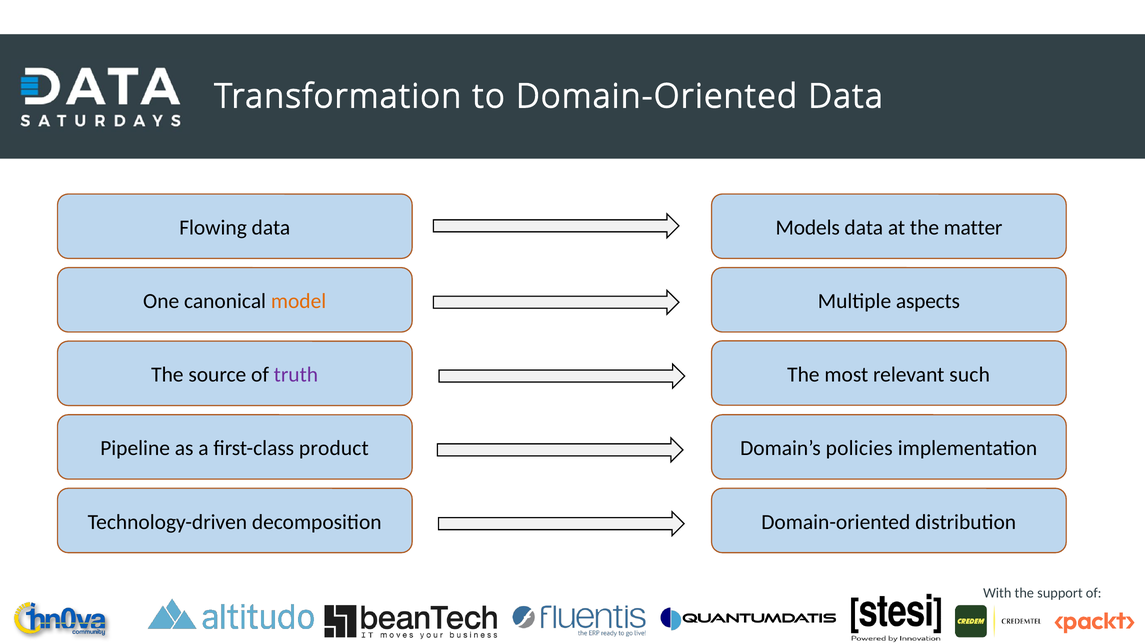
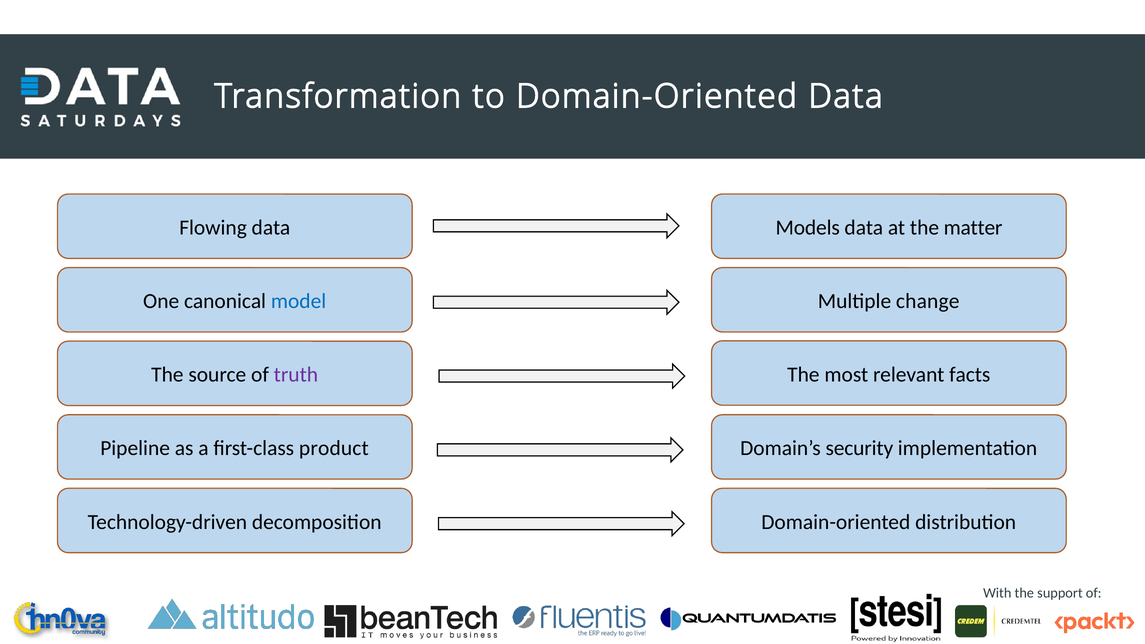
model colour: orange -> blue
aspects: aspects -> change
such: such -> facts
policies: policies -> security
